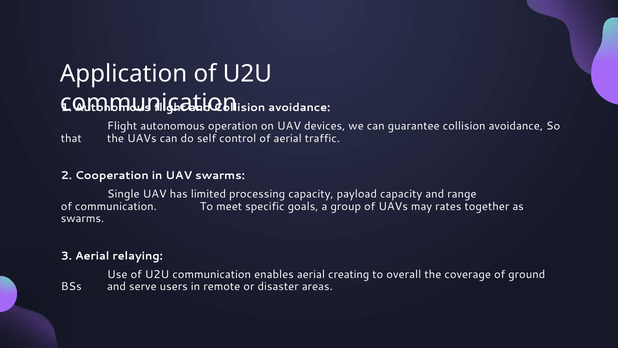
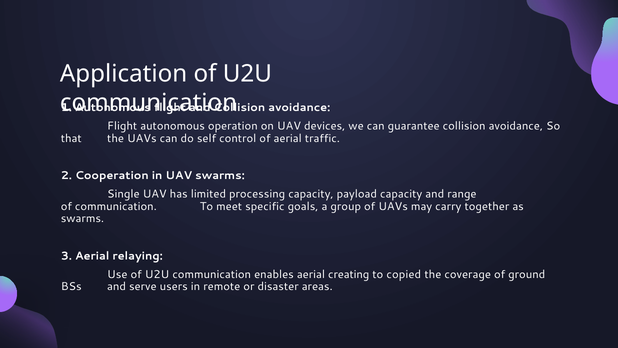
rates: rates -> carry
overall: overall -> copied
